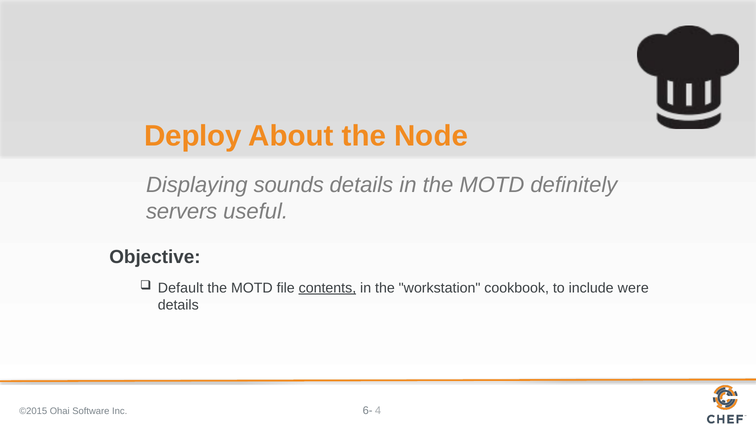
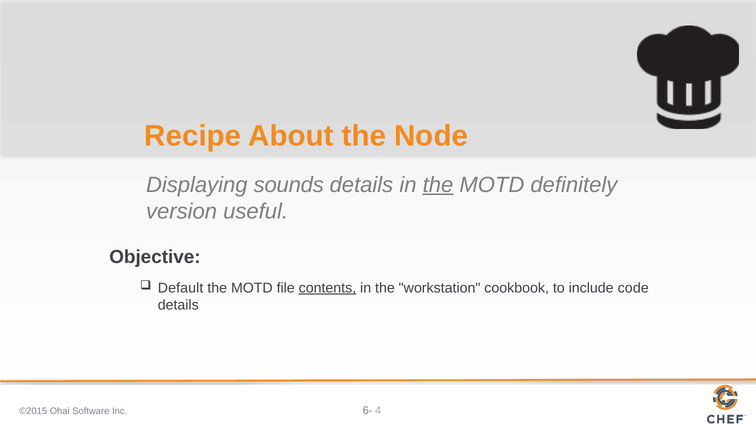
Deploy: Deploy -> Recipe
the at (438, 185) underline: none -> present
servers: servers -> version
were: were -> code
